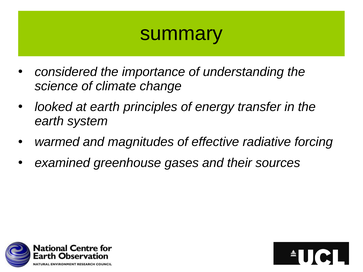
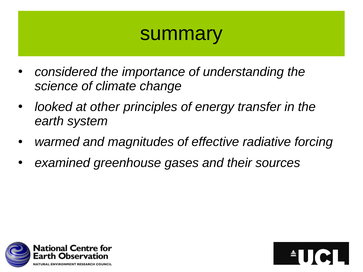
at earth: earth -> other
